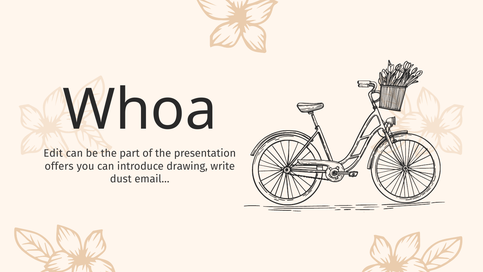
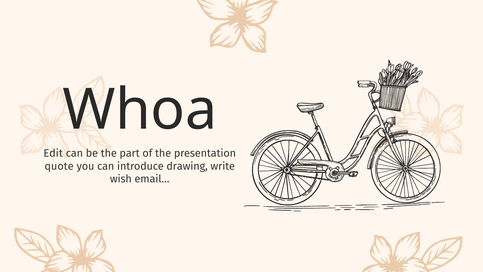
offers: offers -> quote
dust: dust -> wish
